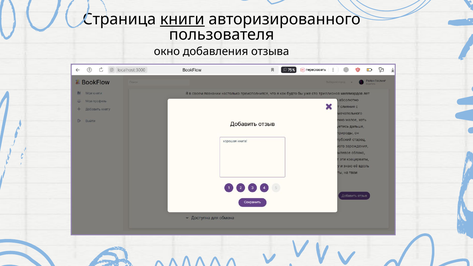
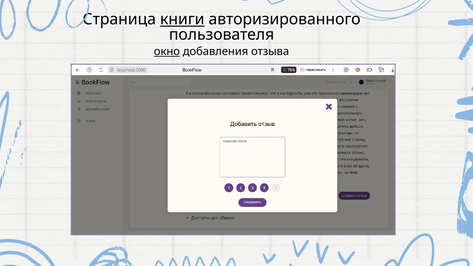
окно underline: none -> present
